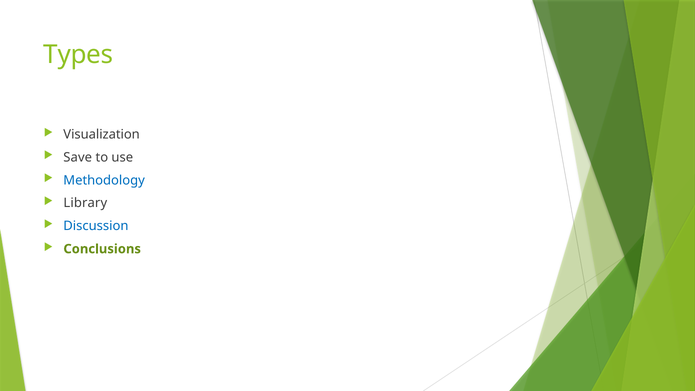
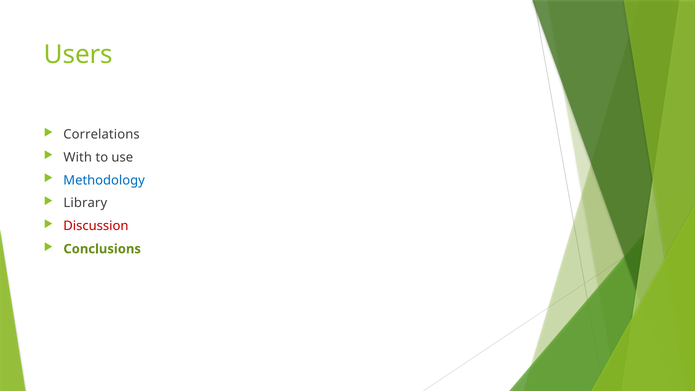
Types: Types -> Users
Visualization: Visualization -> Correlations
Save: Save -> With
Discussion colour: blue -> red
